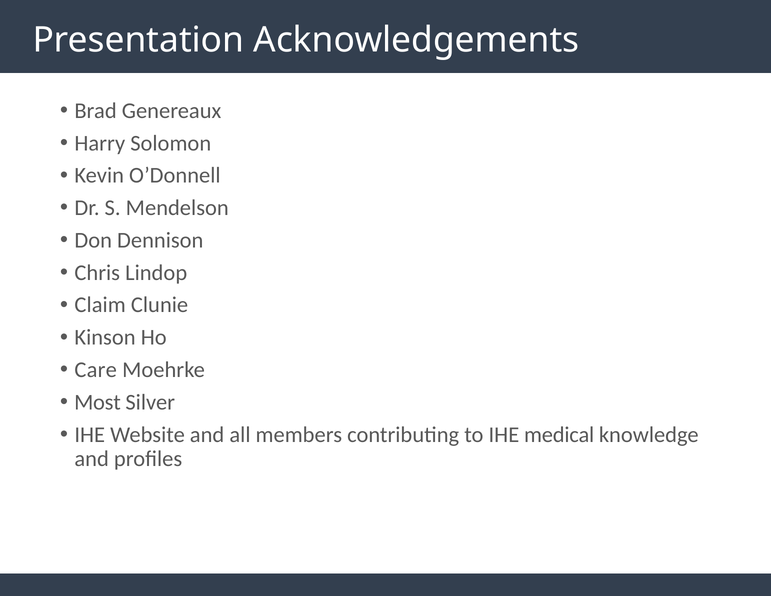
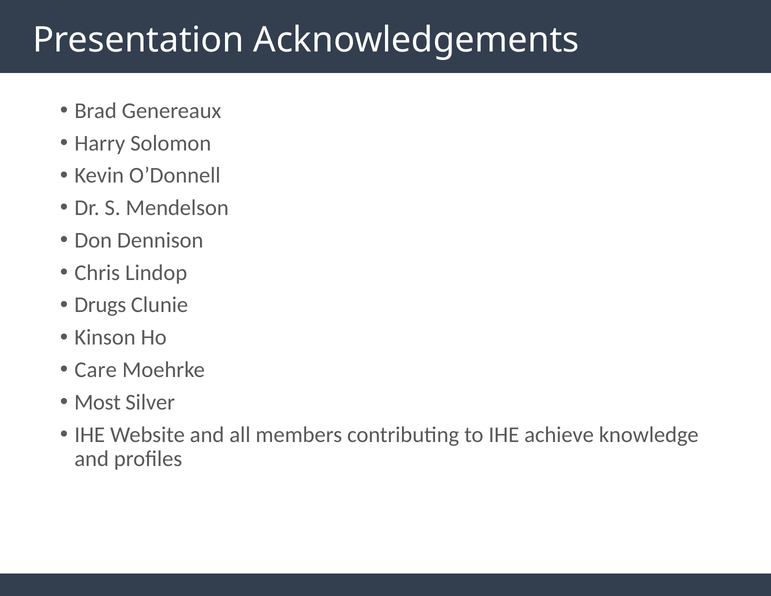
Claim: Claim -> Drugs
medical: medical -> achieve
